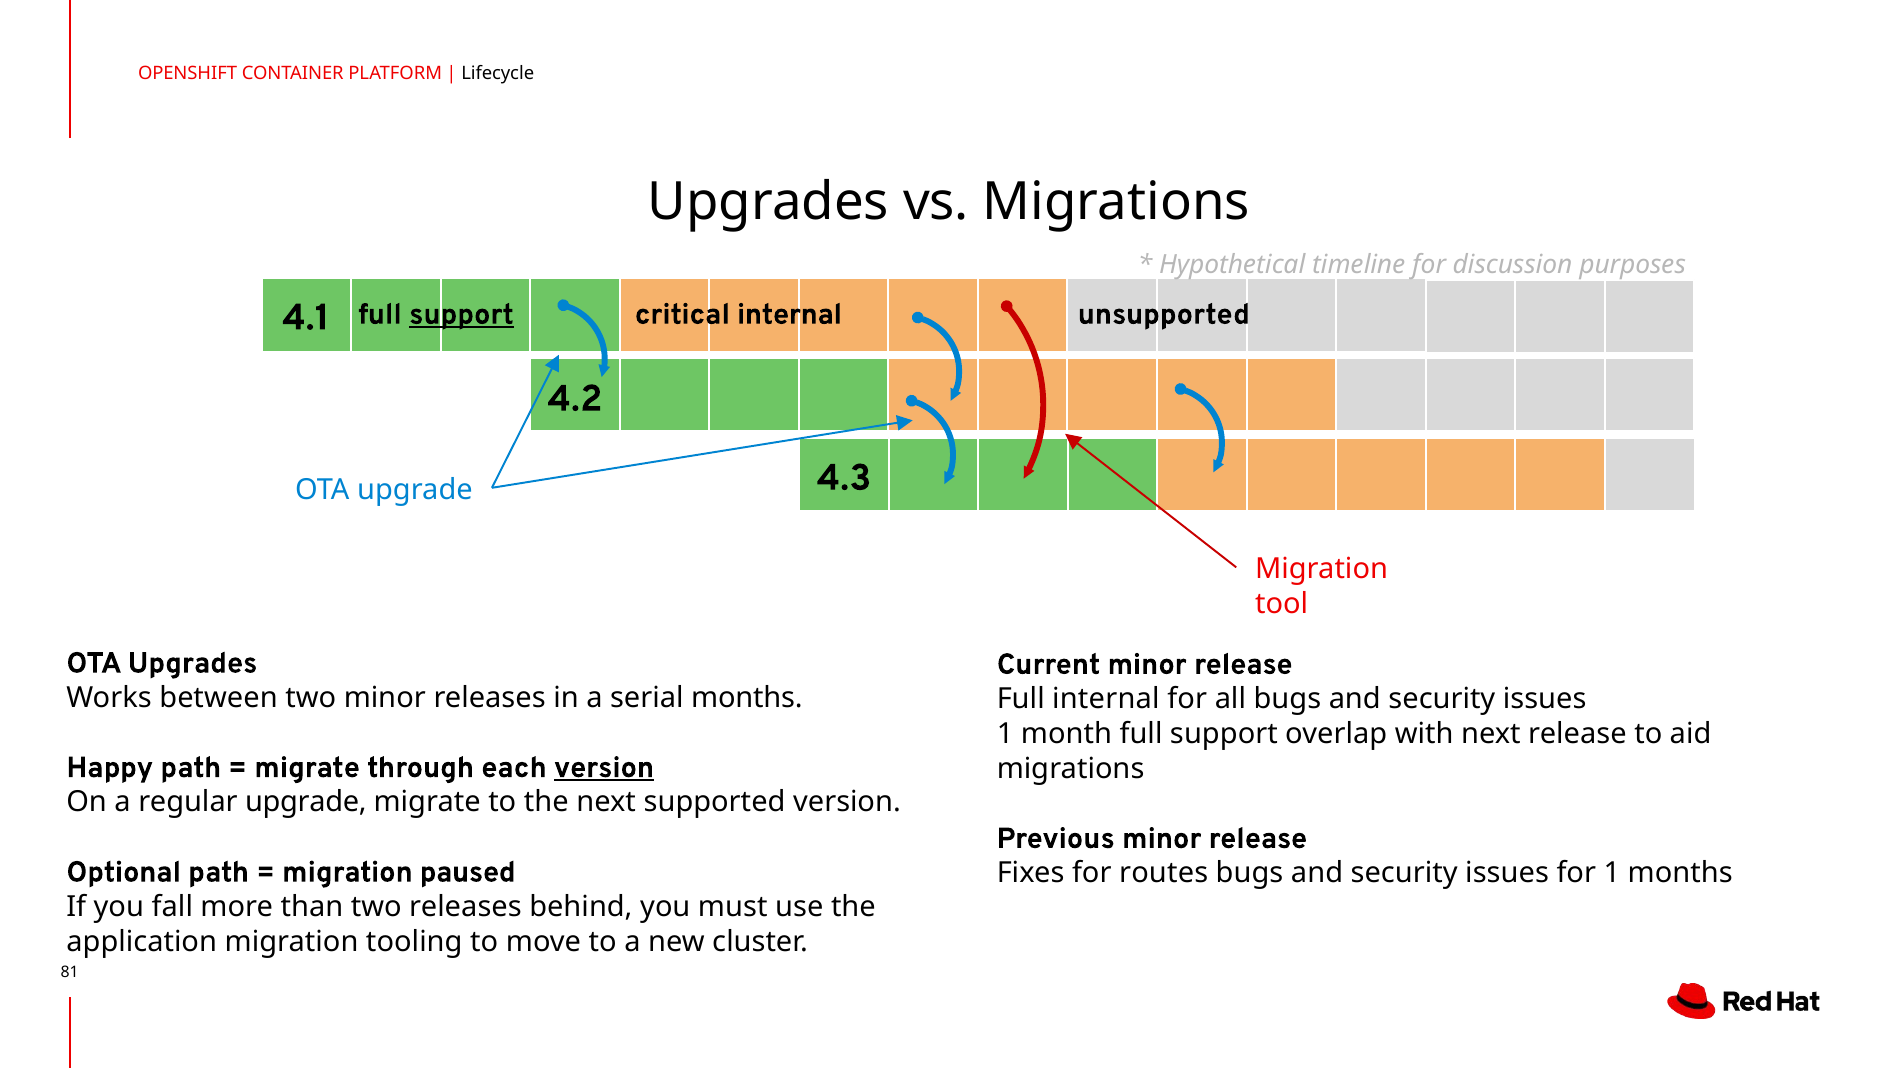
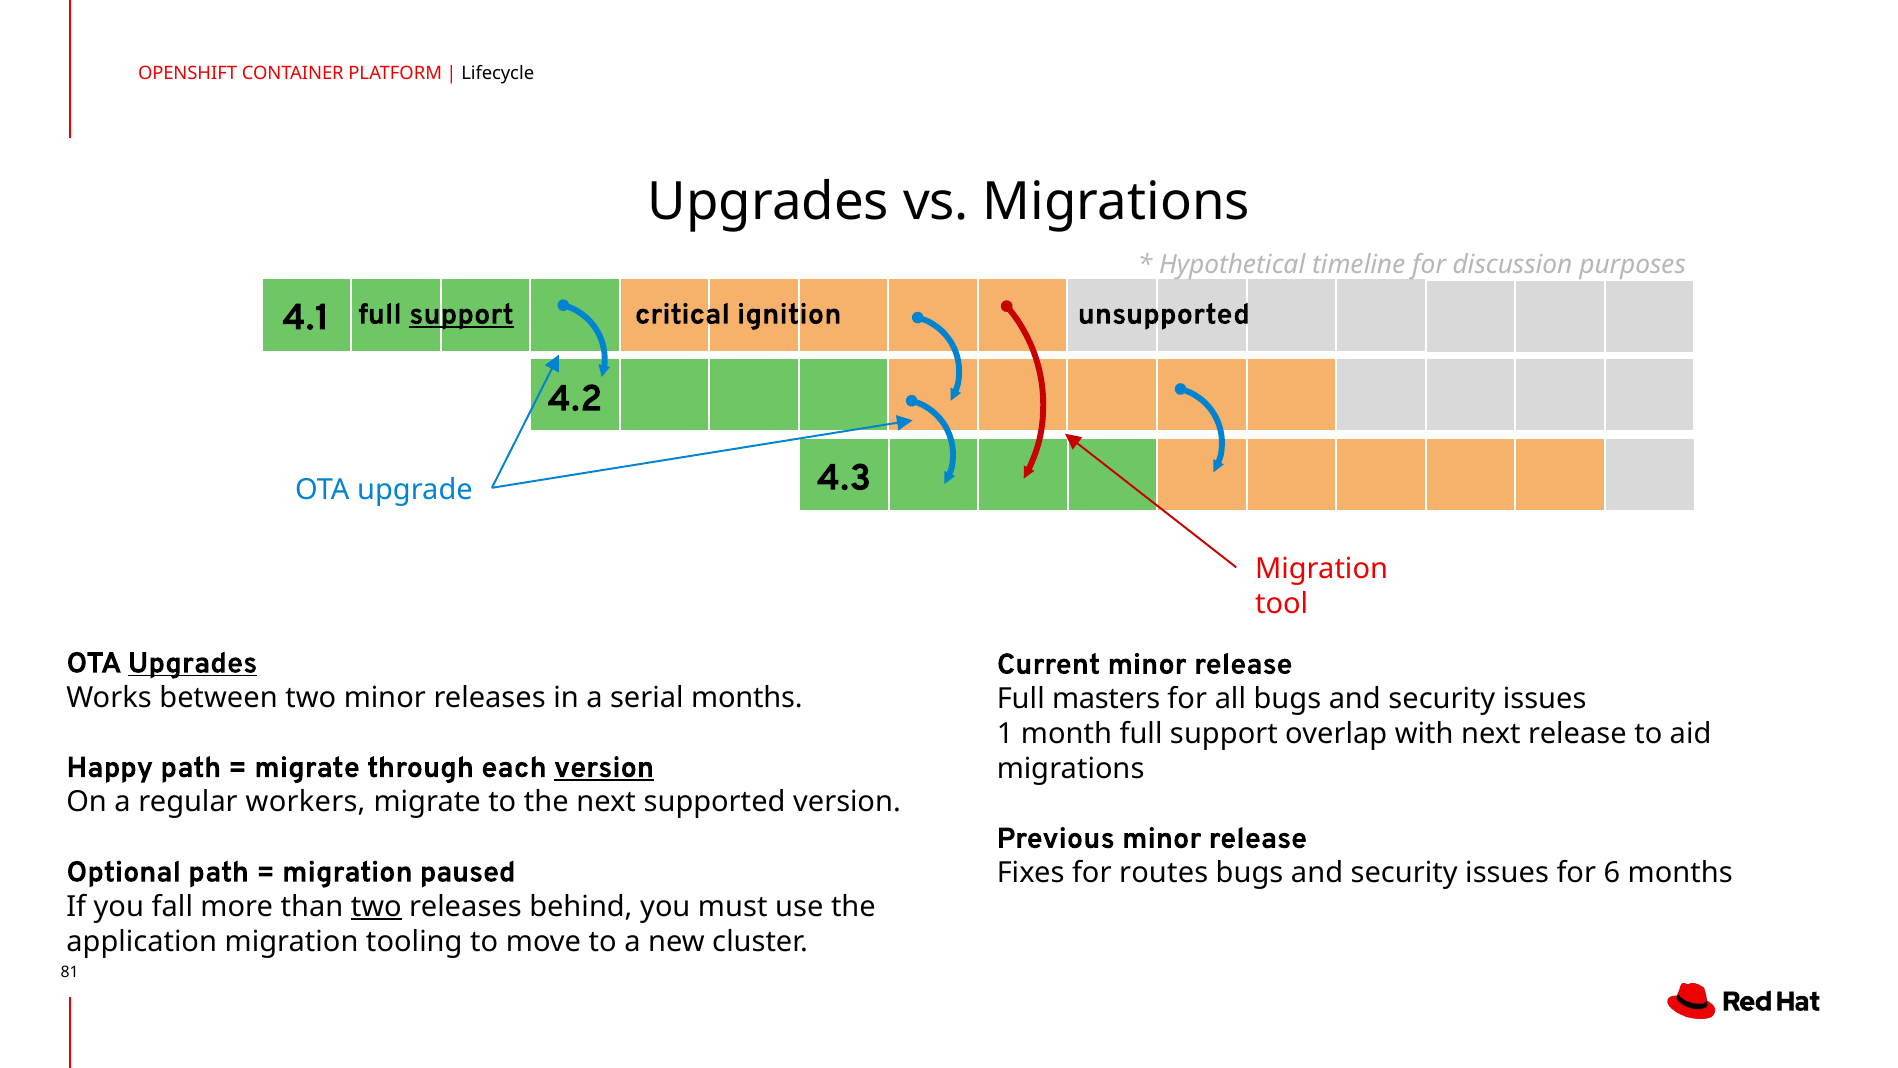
critical internal: internal -> ignition
Upgrades at (193, 663) underline: none -> present
Full internal: internal -> masters
regular upgrade: upgrade -> workers
for 1: 1 -> 6
two at (376, 906) underline: none -> present
